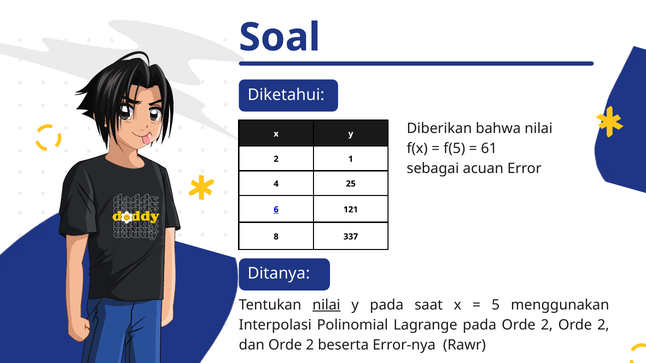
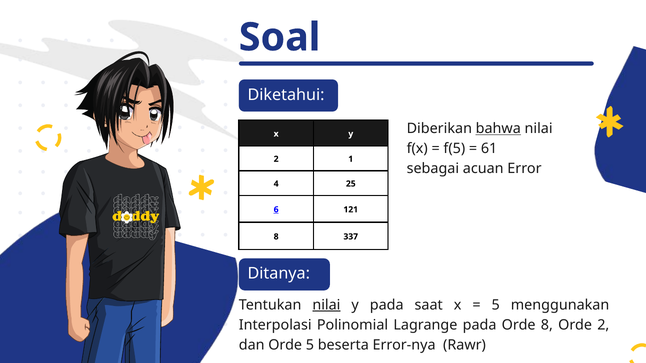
bahwa underline: none -> present
pada Orde 2: 2 -> 8
dan Orde 2: 2 -> 5
